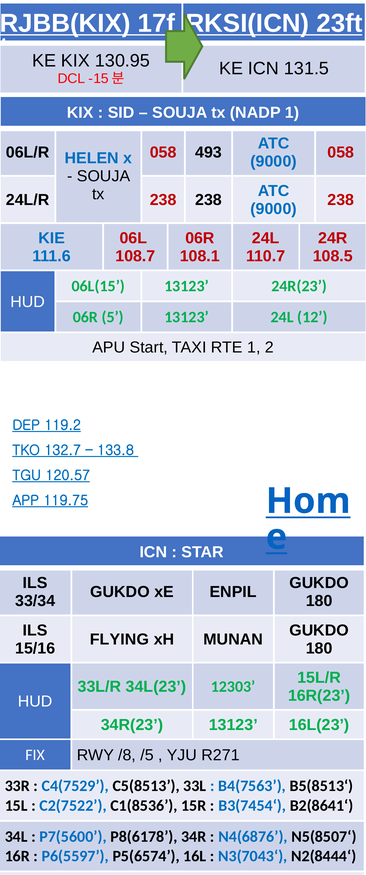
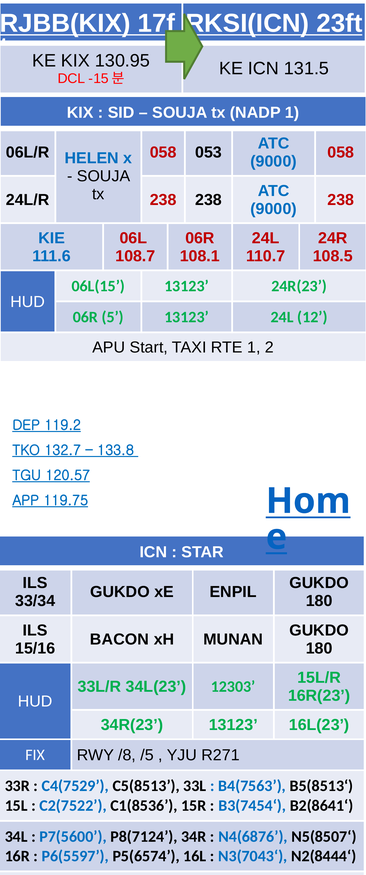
493: 493 -> 053
FLYING: FLYING -> BACON
P8(6178: P8(6178 -> P8(7124
